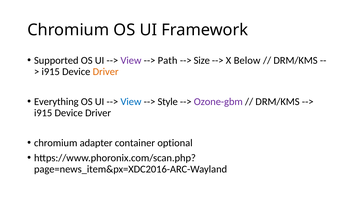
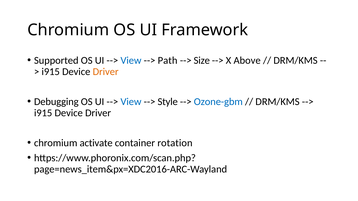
View at (131, 61) colour: purple -> blue
Below: Below -> Above
Everything: Everything -> Debugging
Ozone-gbm colour: purple -> blue
adapter: adapter -> activate
optional: optional -> rotation
